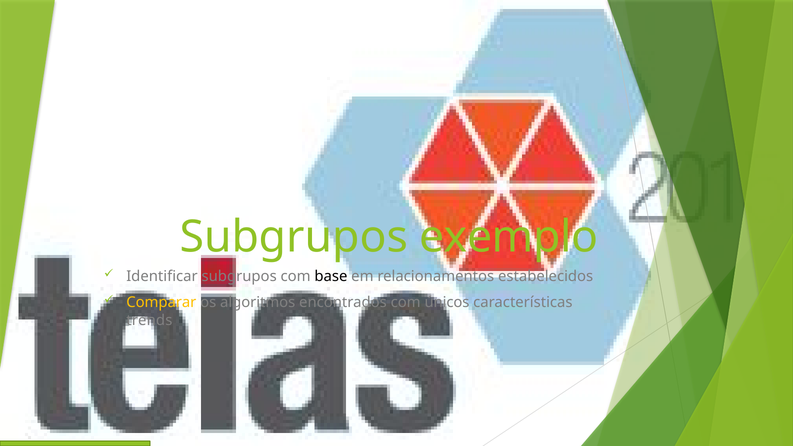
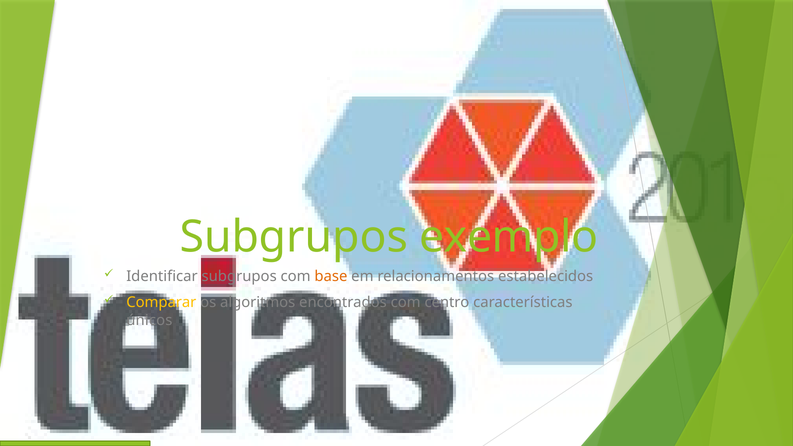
base colour: black -> orange
únicos: únicos -> centro
trends: trends -> únicos
